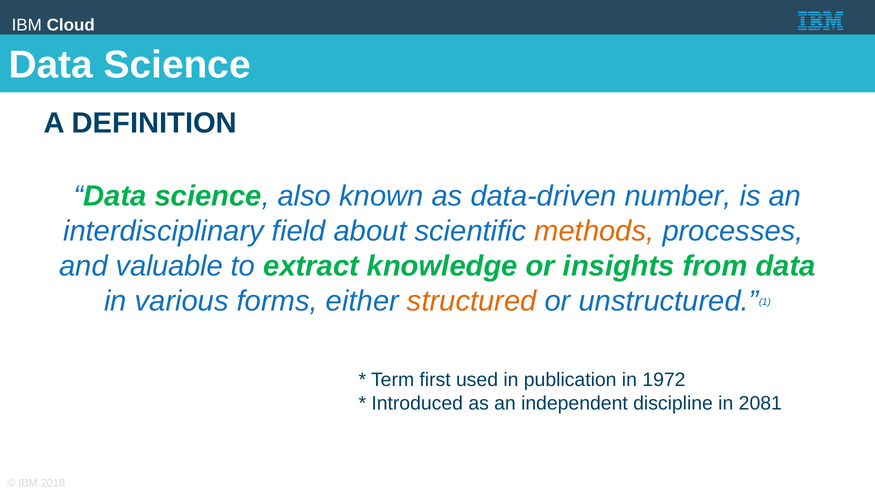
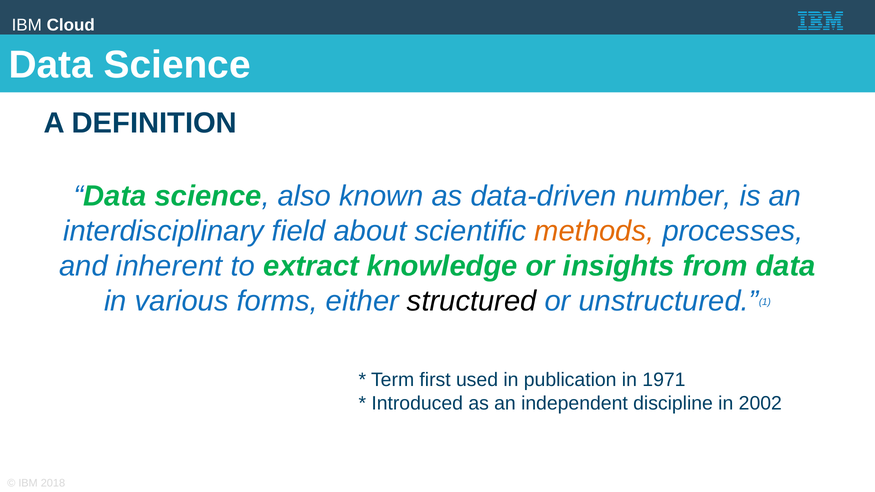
valuable: valuable -> inherent
structured colour: orange -> black
1972: 1972 -> 1971
2081: 2081 -> 2002
